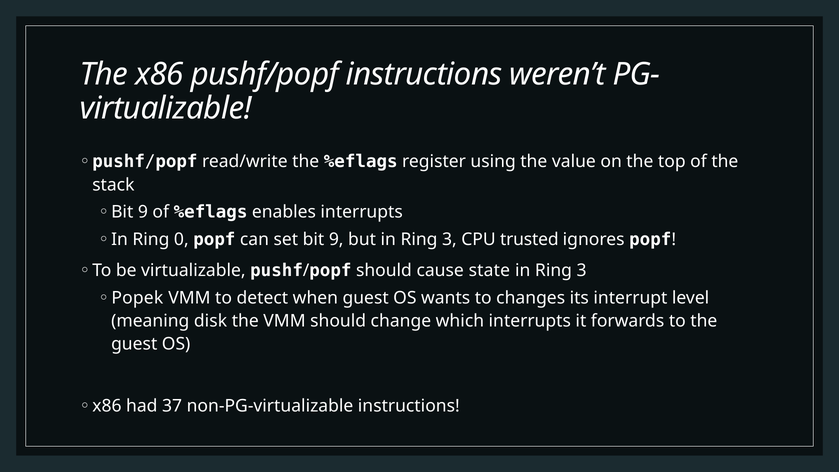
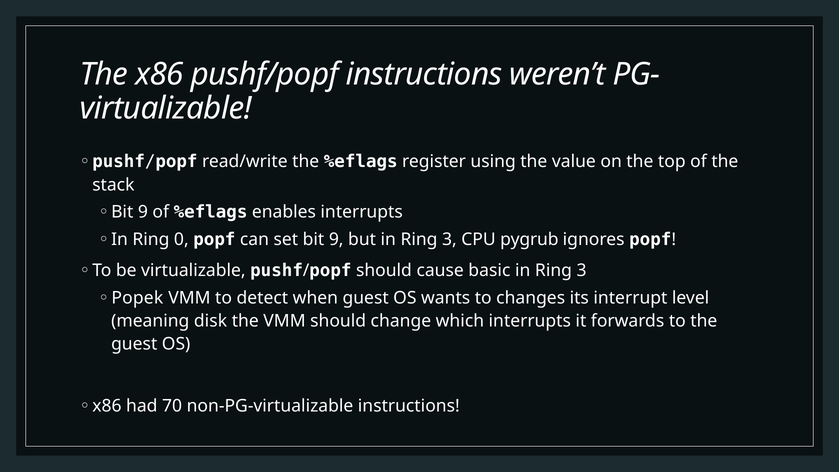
trusted: trusted -> pygrub
state: state -> basic
37: 37 -> 70
